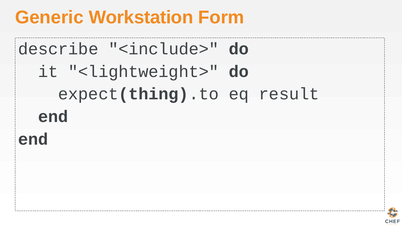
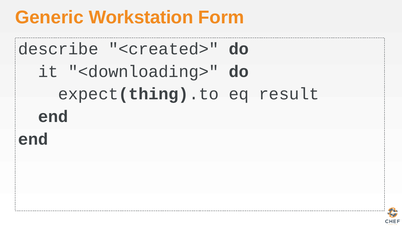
<include>: <include> -> <created>
<lightweight>: <lightweight> -> <downloading>
